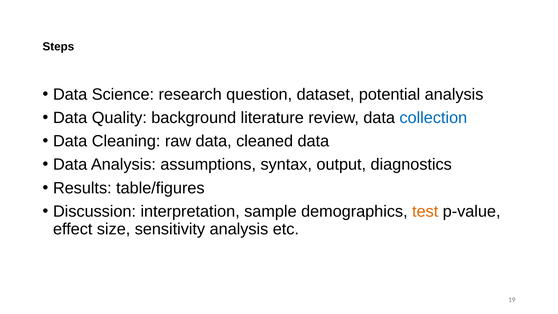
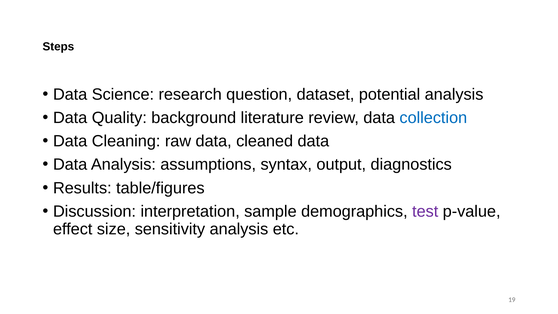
test colour: orange -> purple
